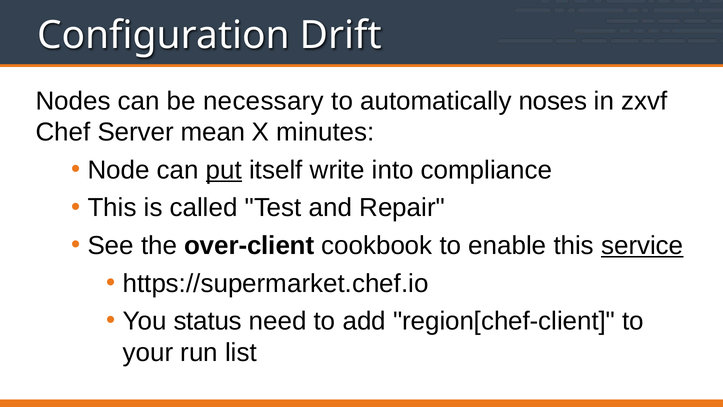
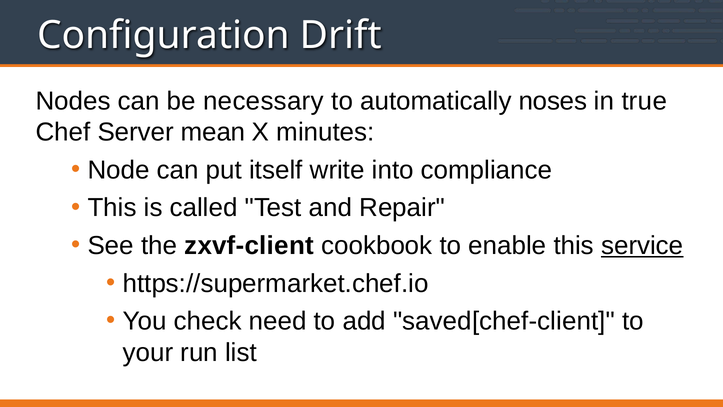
zxvf: zxvf -> true
put underline: present -> none
over-client: over-client -> zxvf-client
status: status -> check
region[chef-client: region[chef-client -> saved[chef-client
